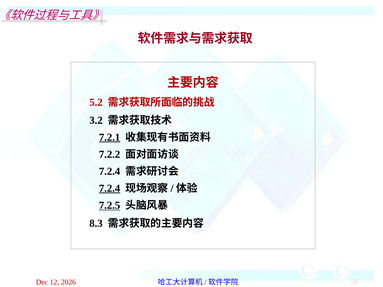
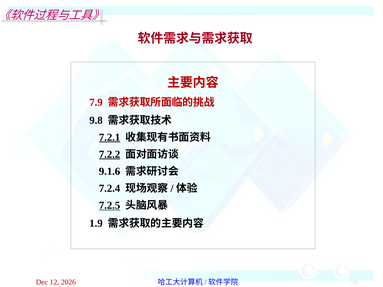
5.2: 5.2 -> 7.9
3.2: 3.2 -> 9.8
7.2.2 underline: none -> present
7.2.4 at (110, 172): 7.2.4 -> 9.1.6
7.2.4 at (110, 189) underline: present -> none
8.3: 8.3 -> 1.9
